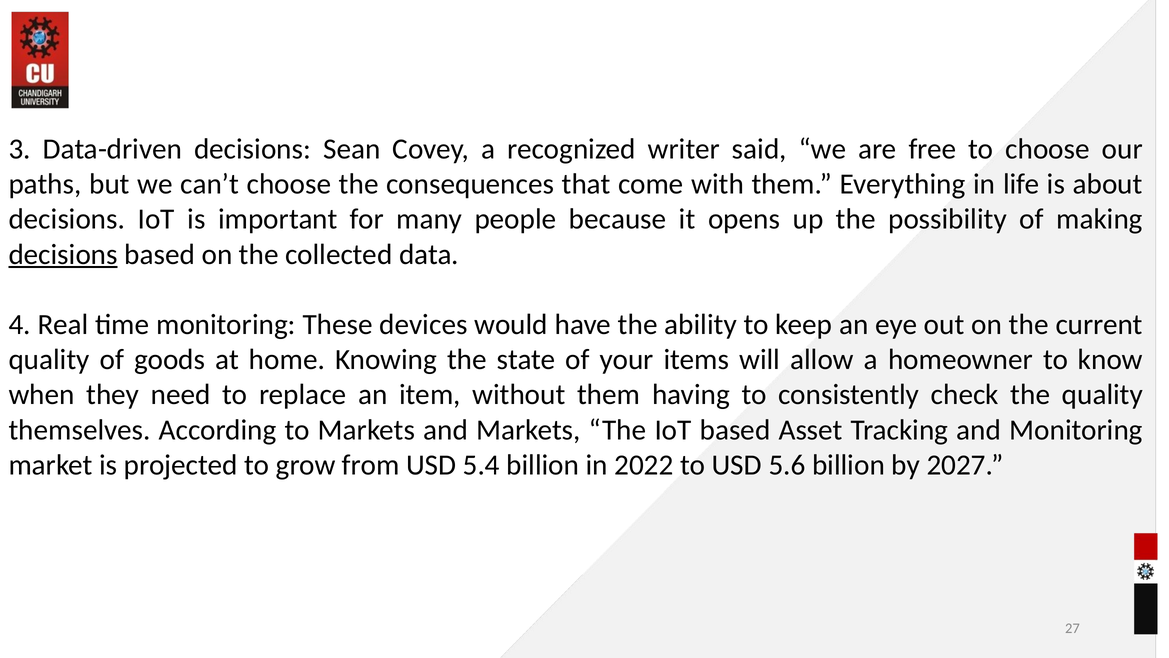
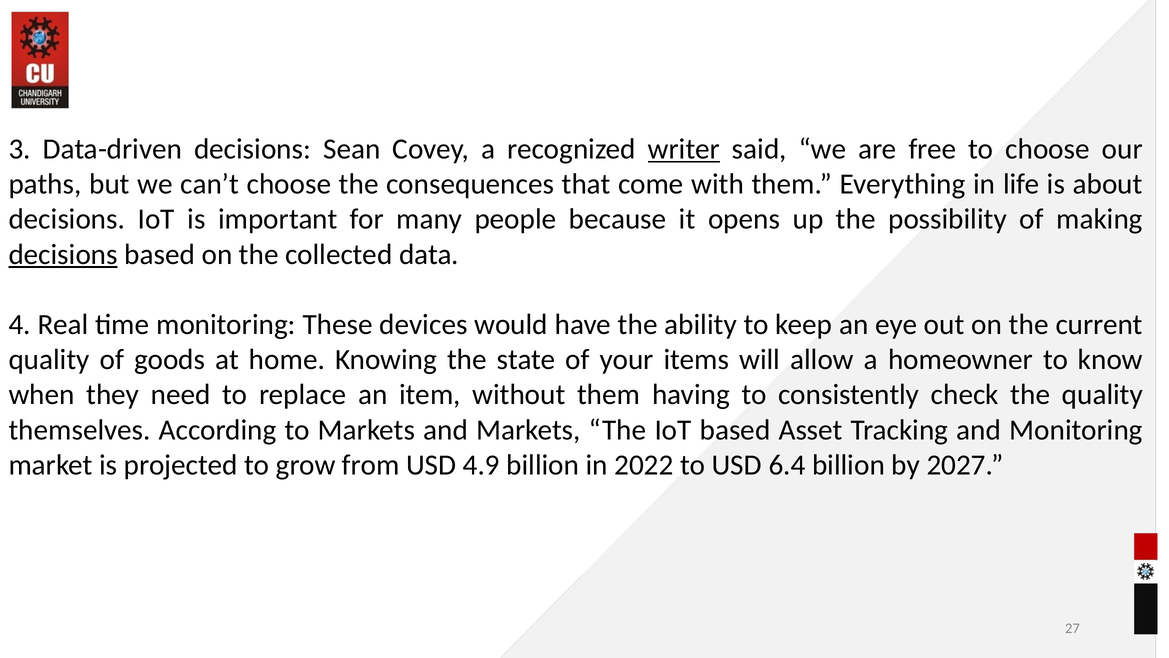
writer underline: none -> present
5.4: 5.4 -> 4.9
5.6: 5.6 -> 6.4
